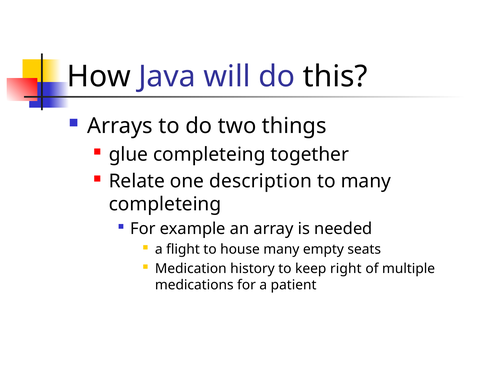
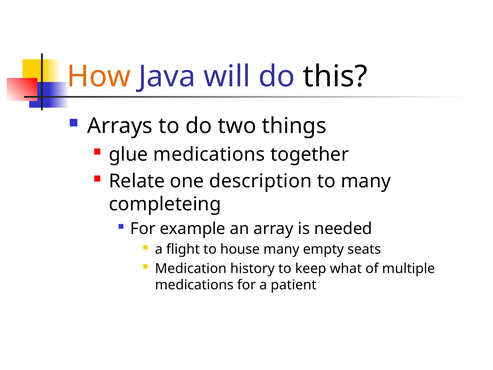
How colour: black -> orange
glue completeing: completeing -> medications
right: right -> what
